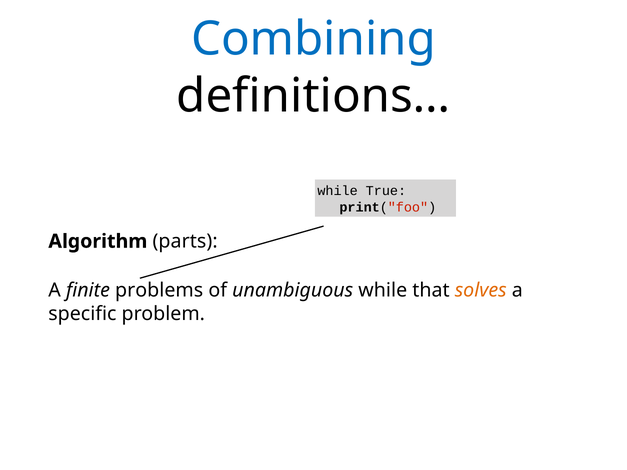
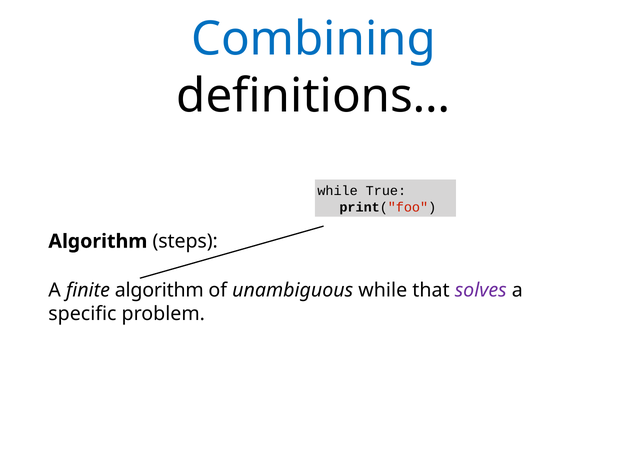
parts: parts -> steps
finite problems: problems -> algorithm
solves colour: orange -> purple
